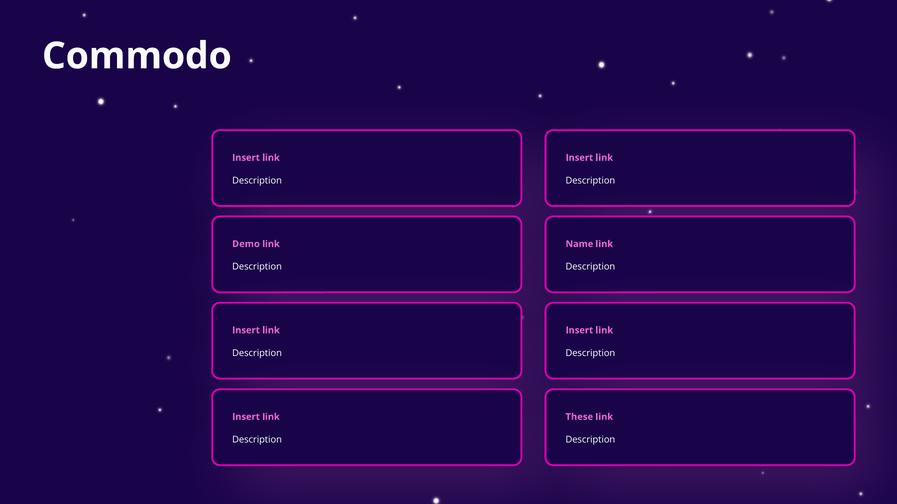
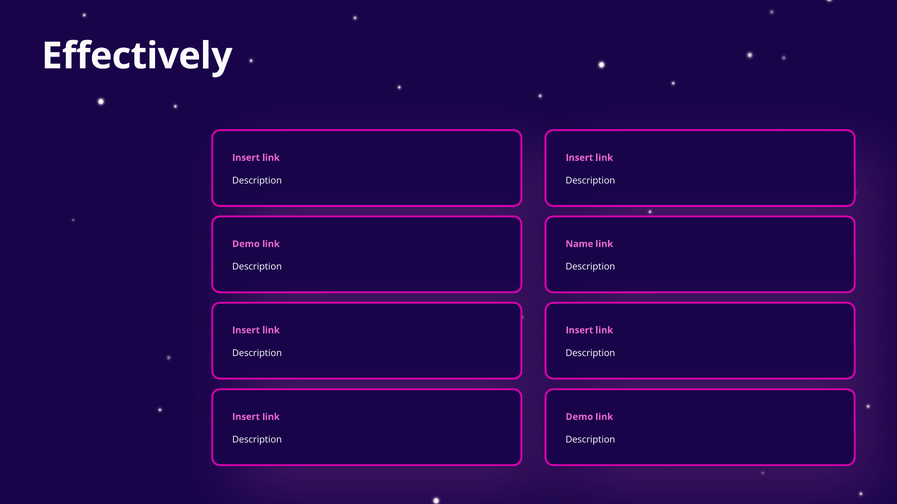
Commodo: Commodo -> Effectively
These at (579, 417): These -> Demo
